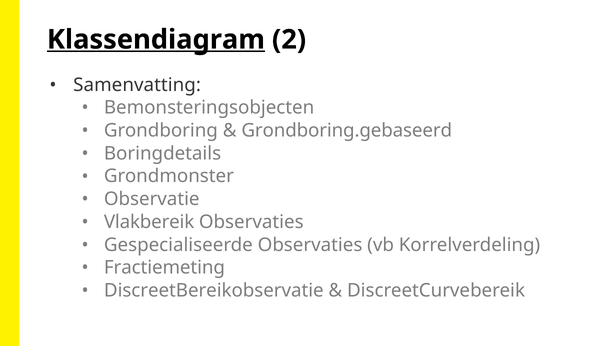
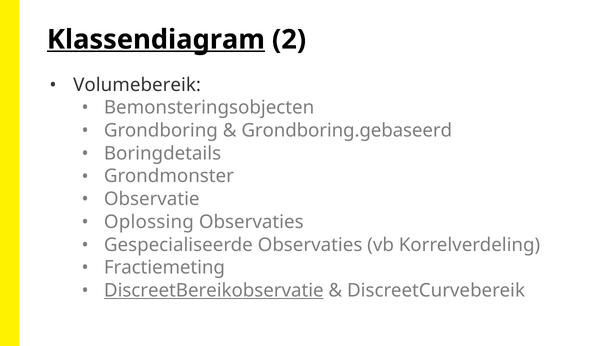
Samenvatting: Samenvatting -> Volumebereik
Vlakbereik: Vlakbereik -> Oplossing
DiscreetBereikobservatie underline: none -> present
